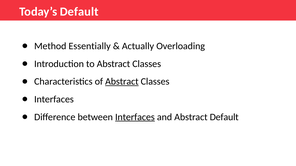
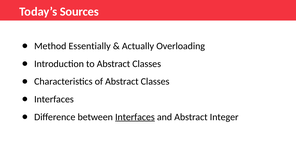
Today’s Default: Default -> Sources
Abstract at (122, 82) underline: present -> none
Abstract Default: Default -> Integer
